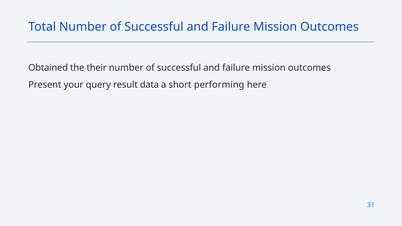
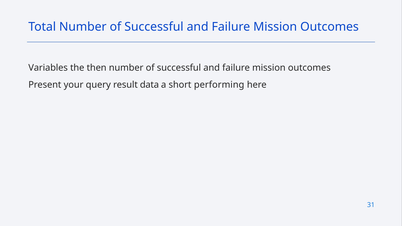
Obtained: Obtained -> Variables
their: their -> then
